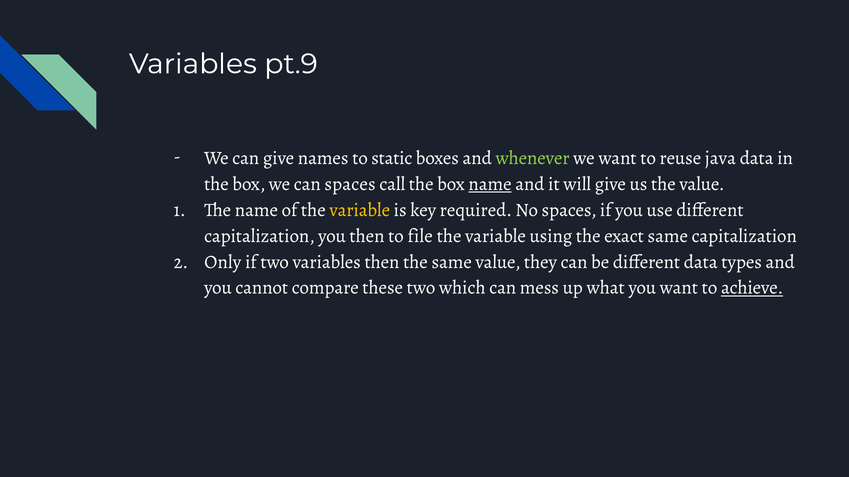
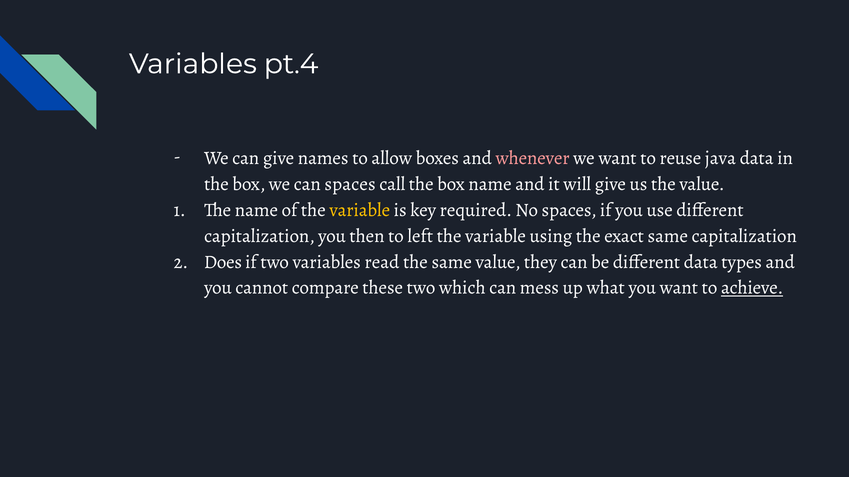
pt.9: pt.9 -> pt.4
static: static -> allow
whenever colour: light green -> pink
name at (490, 184) underline: present -> none
file: file -> left
Only: Only -> Does
variables then: then -> read
